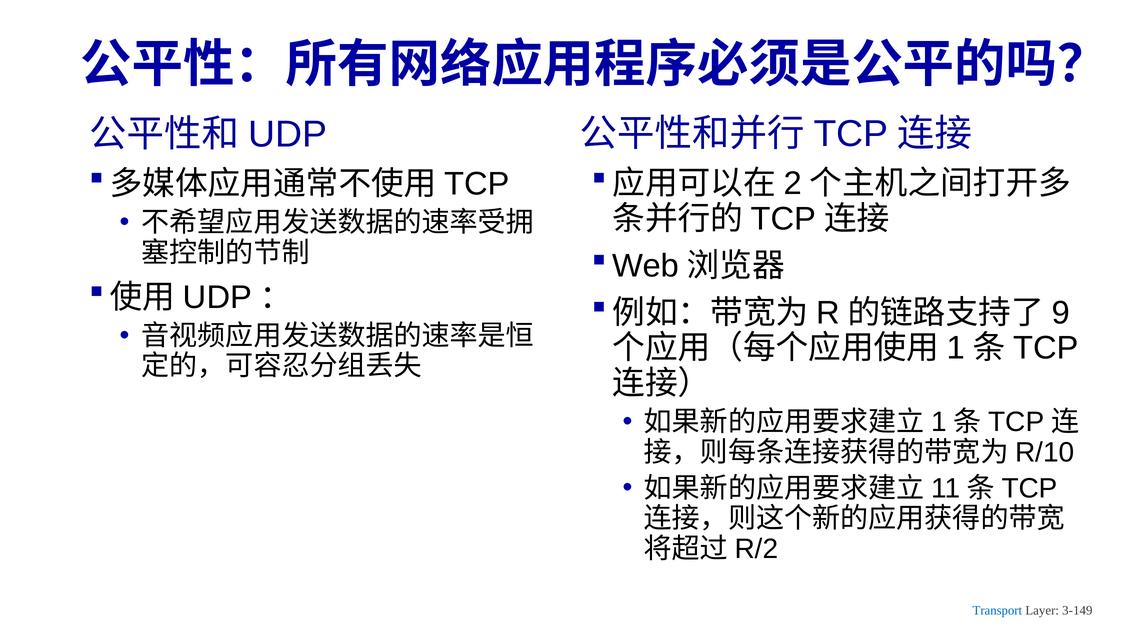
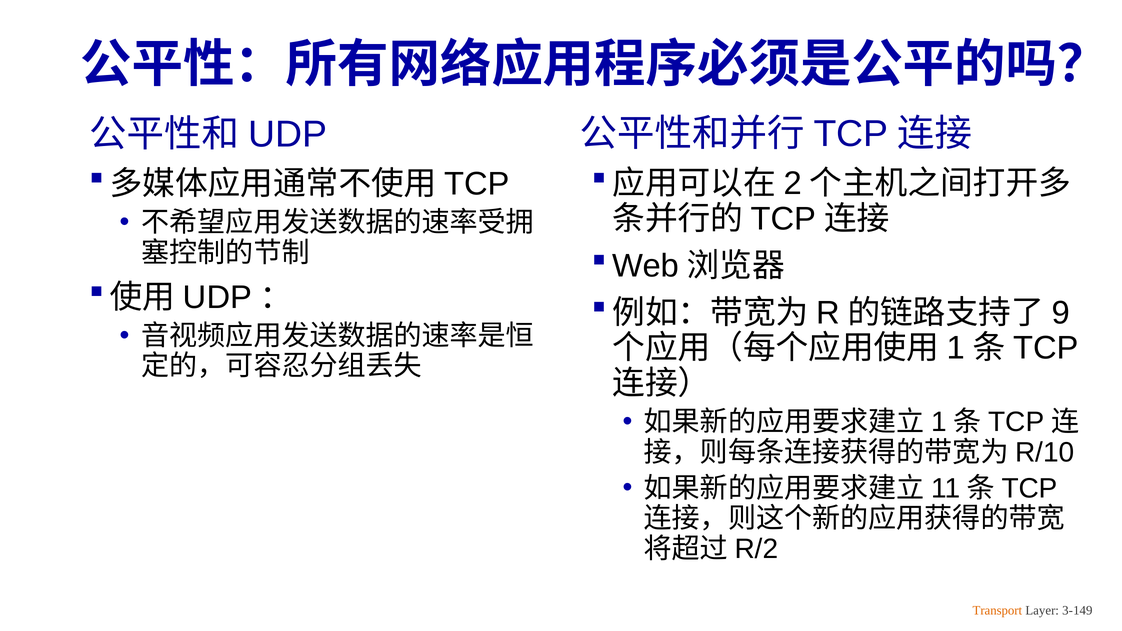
Transport colour: blue -> orange
